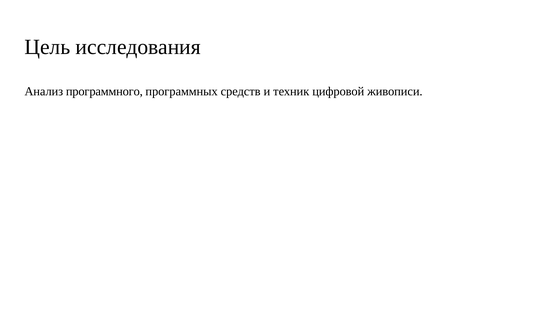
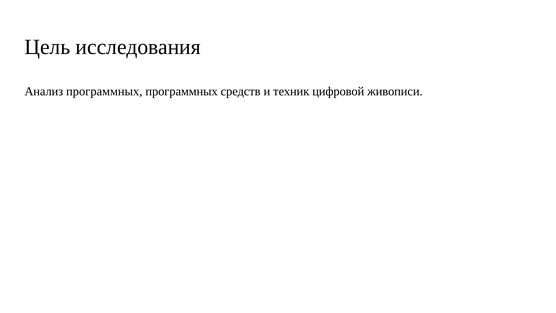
Анализ программного: программного -> программных
